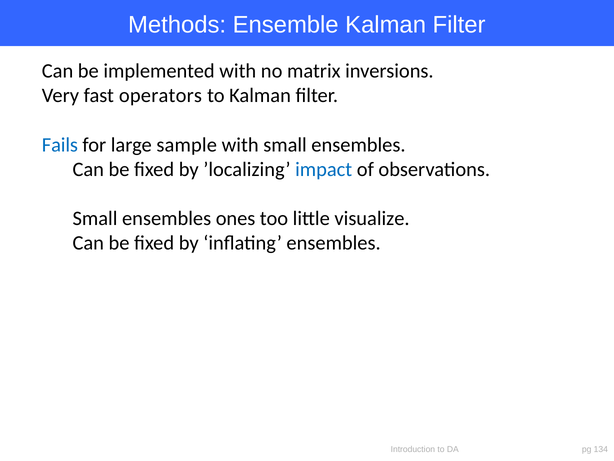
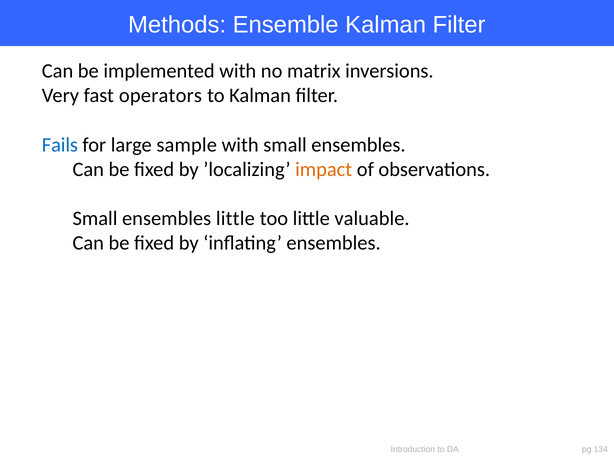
impact colour: blue -> orange
ensembles ones: ones -> little
visualize: visualize -> valuable
